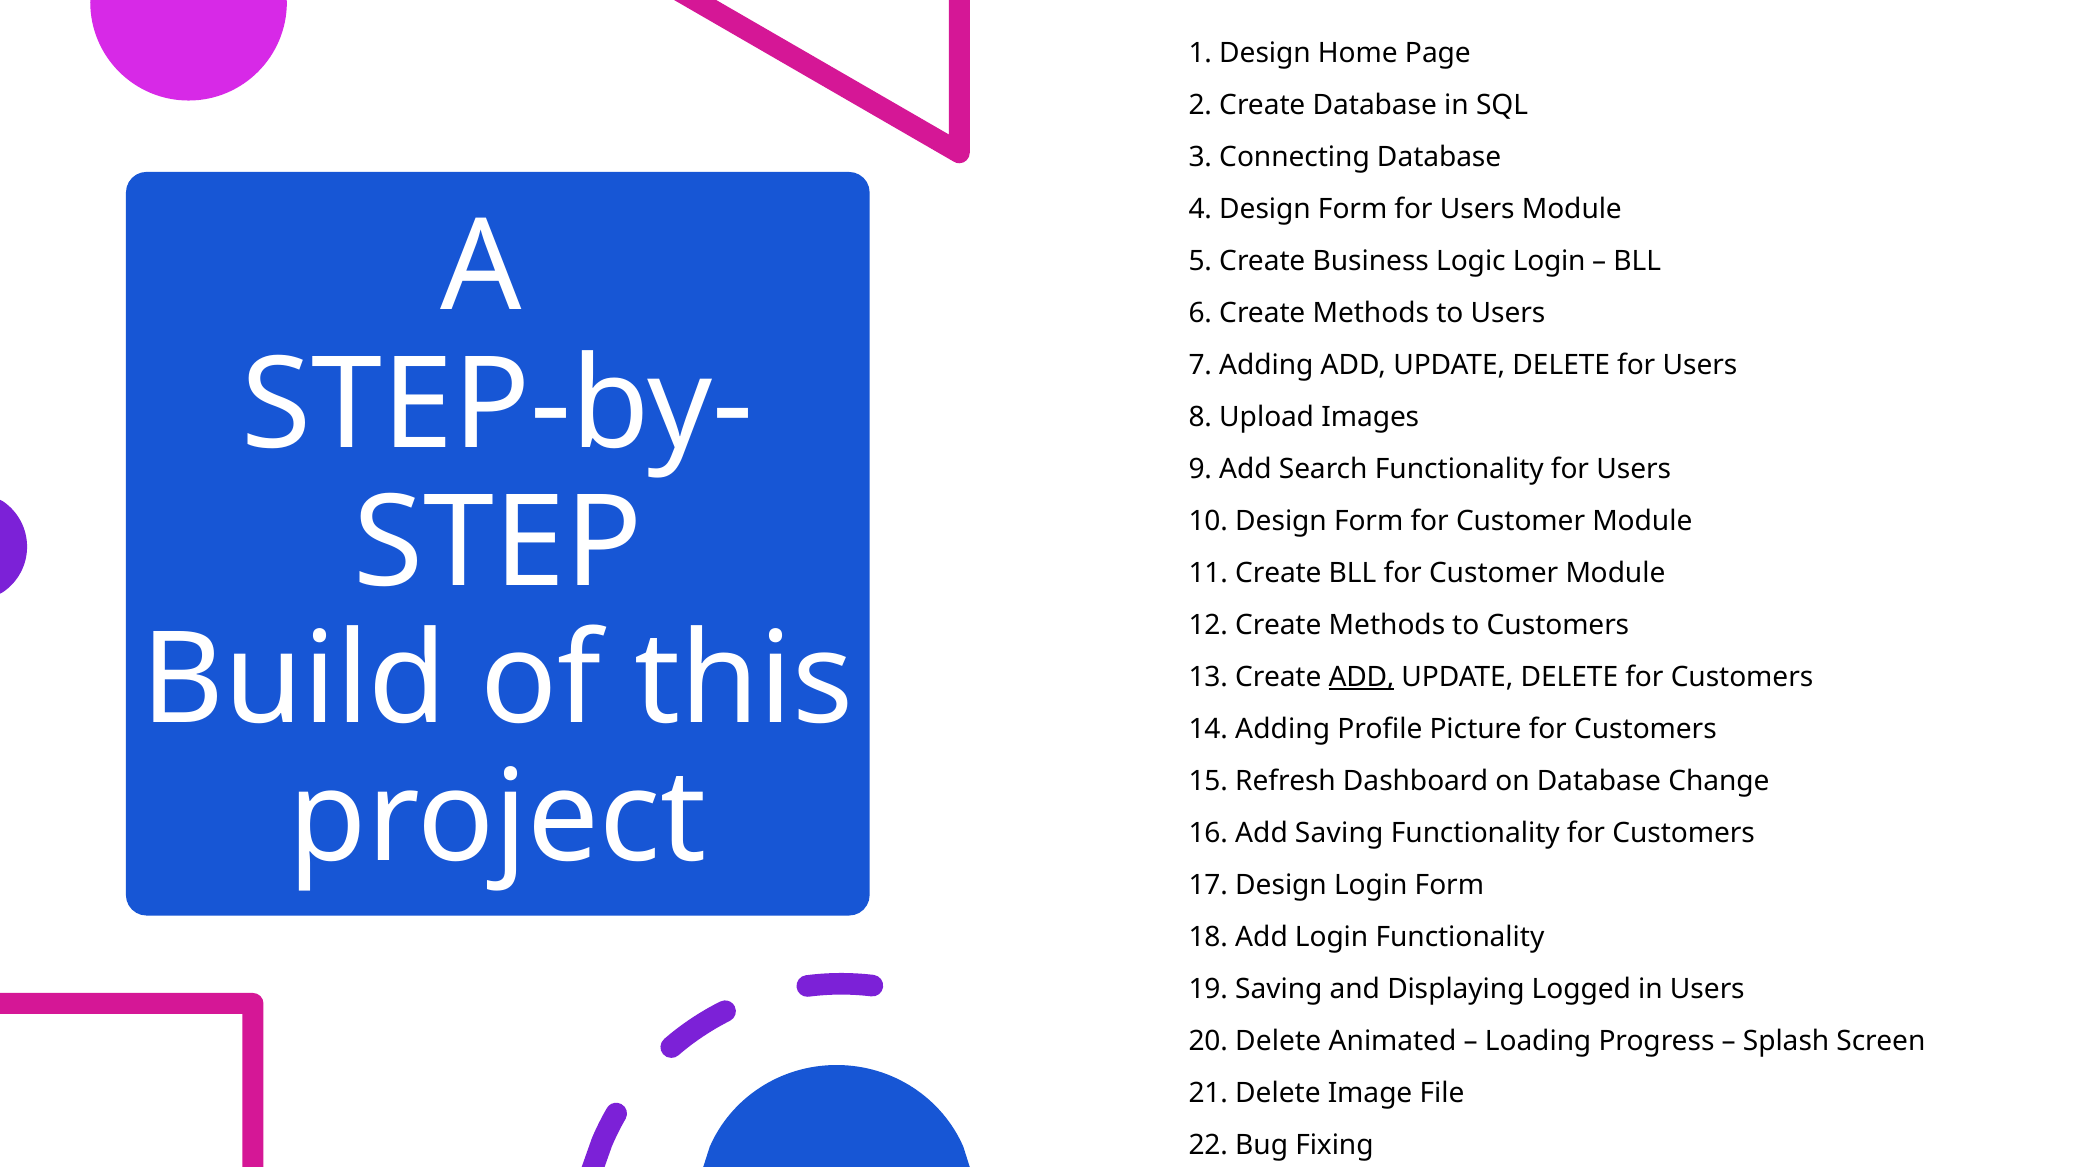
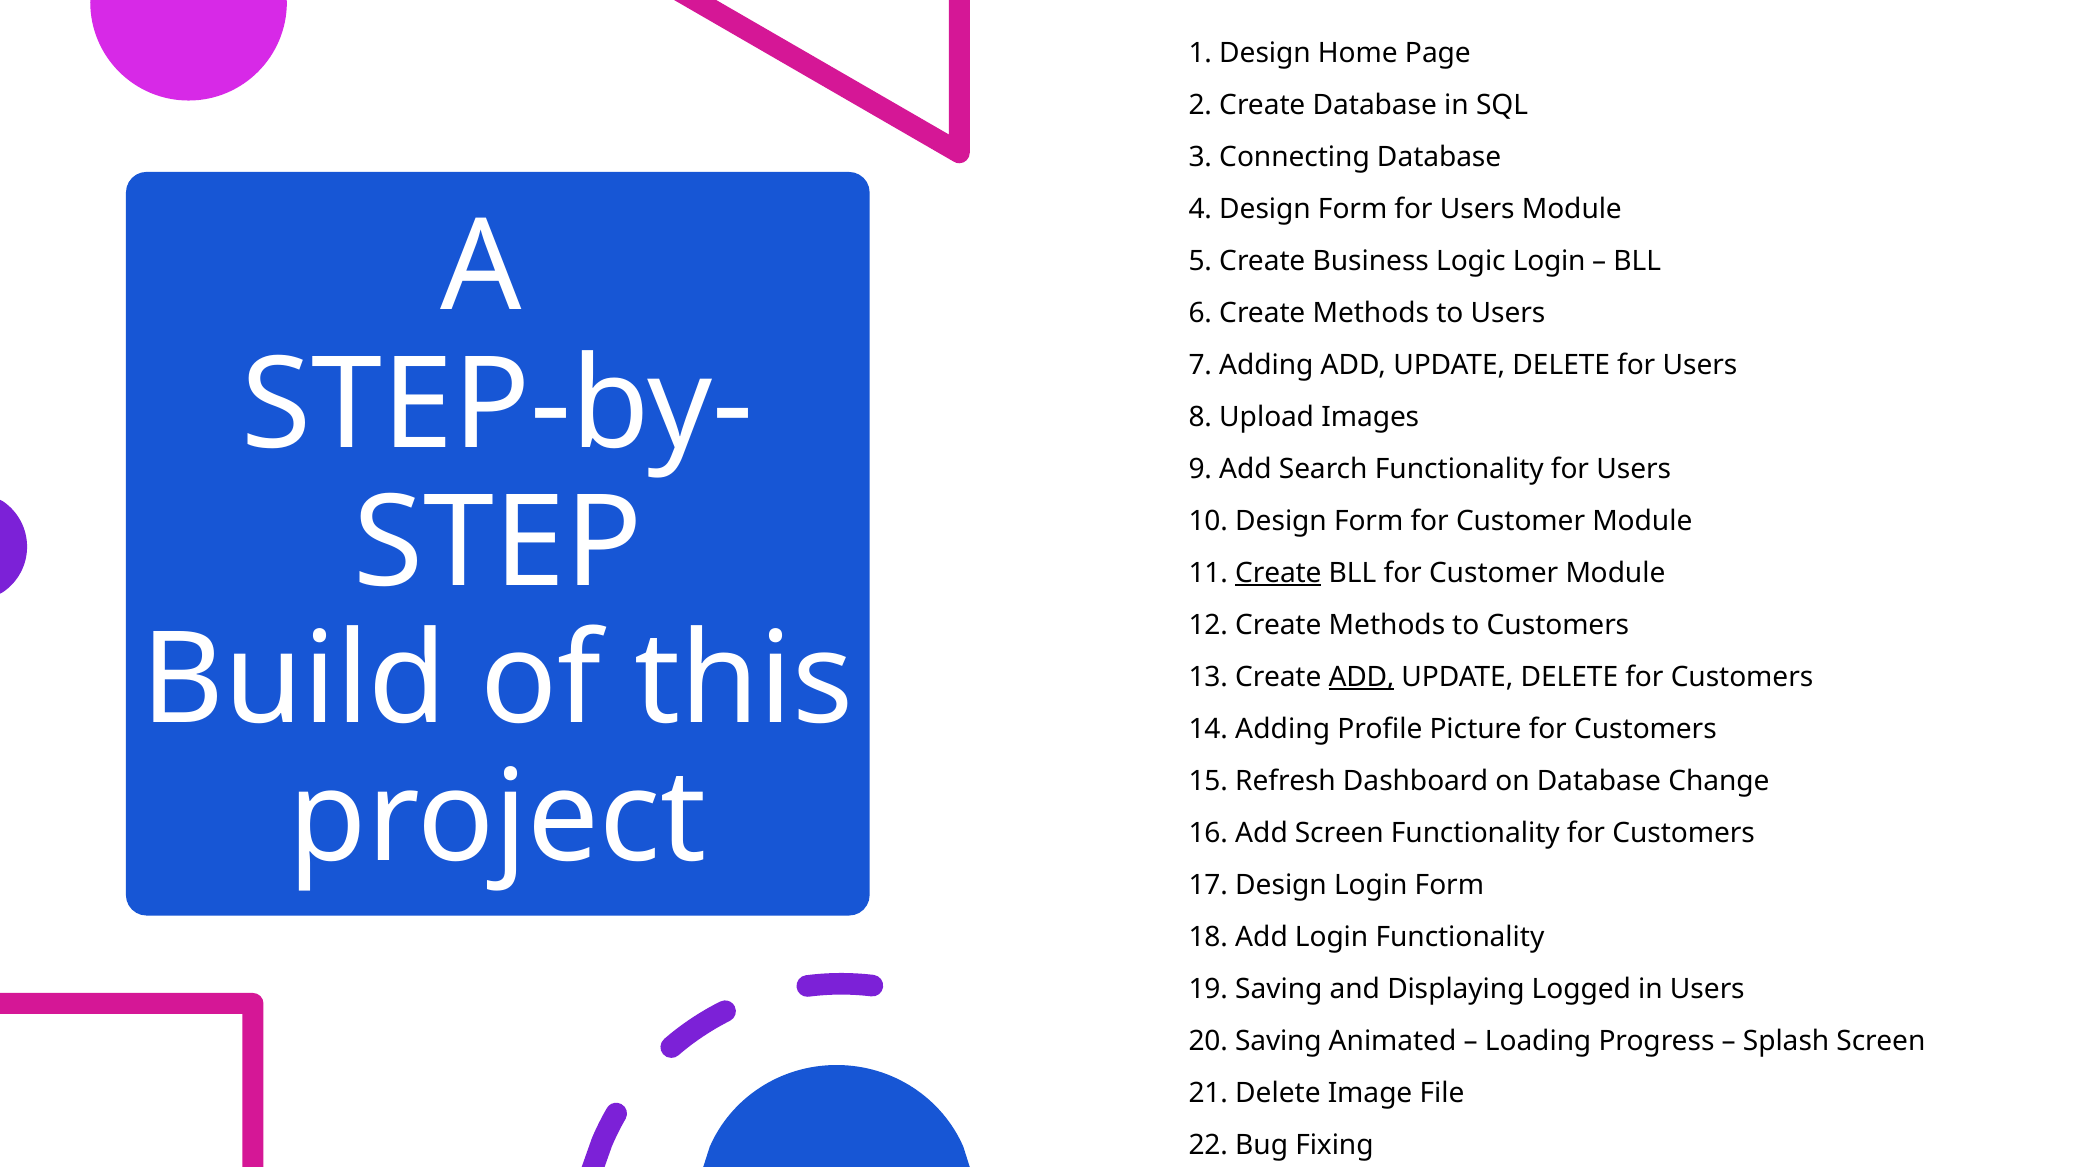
Create at (1278, 573) underline: none -> present
Add Saving: Saving -> Screen
20 Delete: Delete -> Saving
